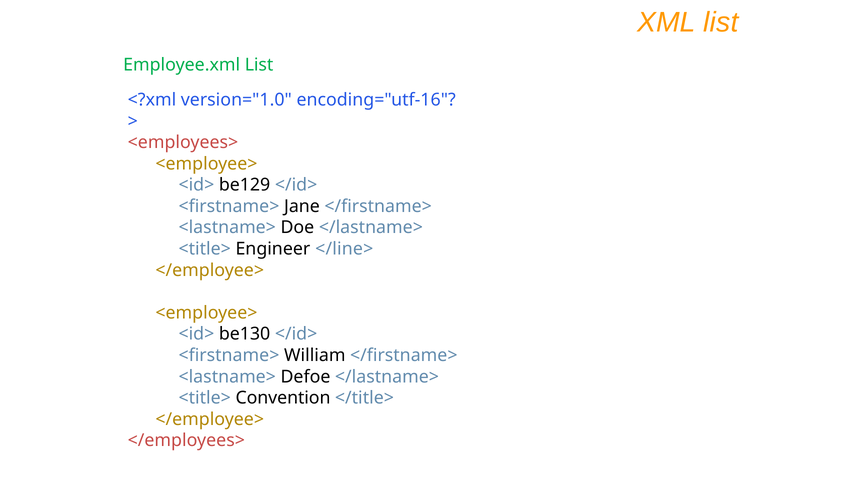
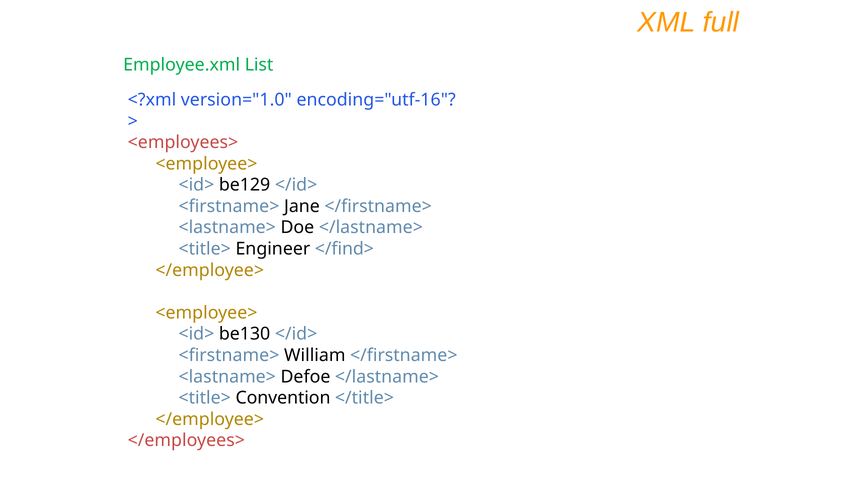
XML list: list -> full
</line>: </line> -> </find>
